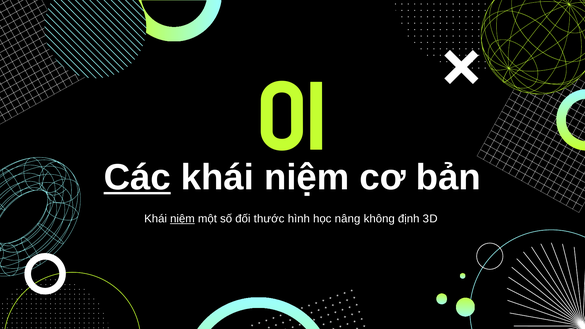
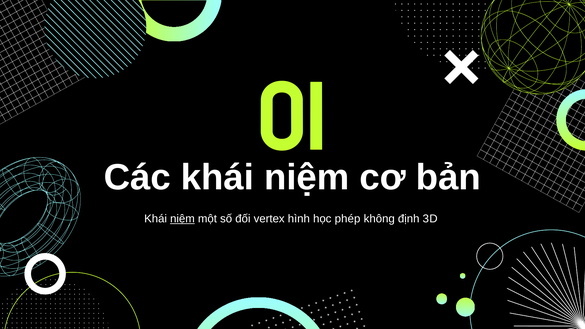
Các underline: present -> none
thước: thước -> vertex
nâng: nâng -> phép
